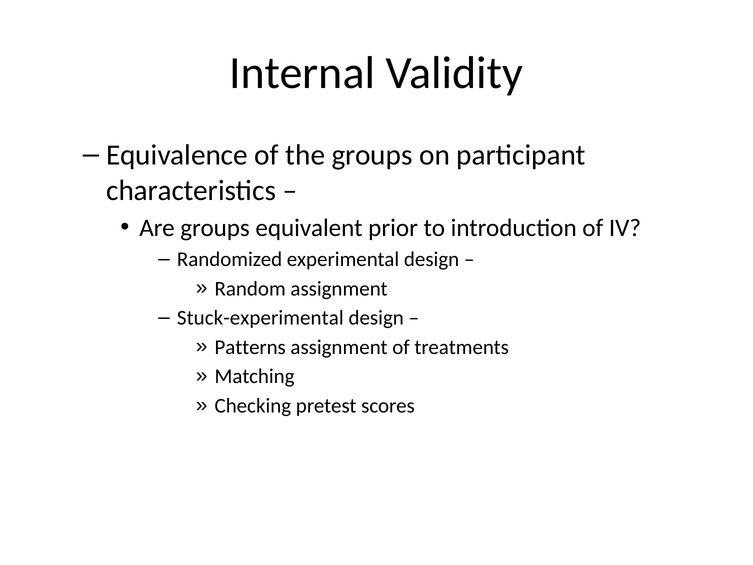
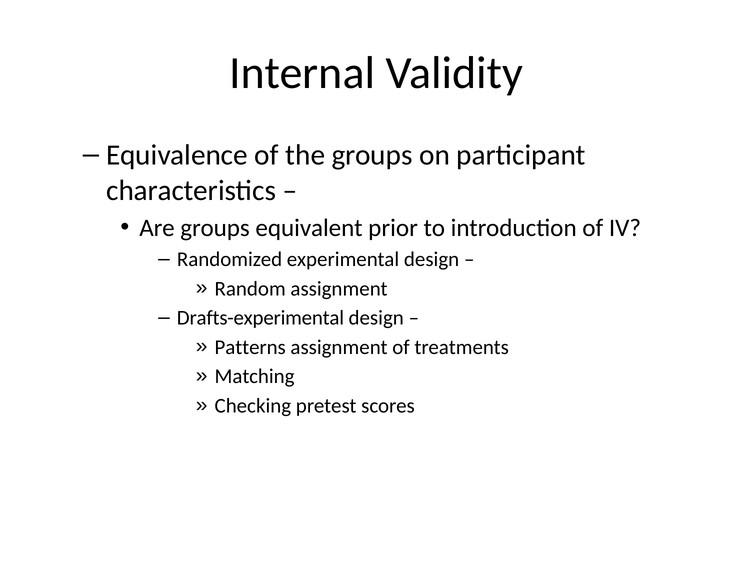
Stuck-experimental: Stuck-experimental -> Drafts-experimental
